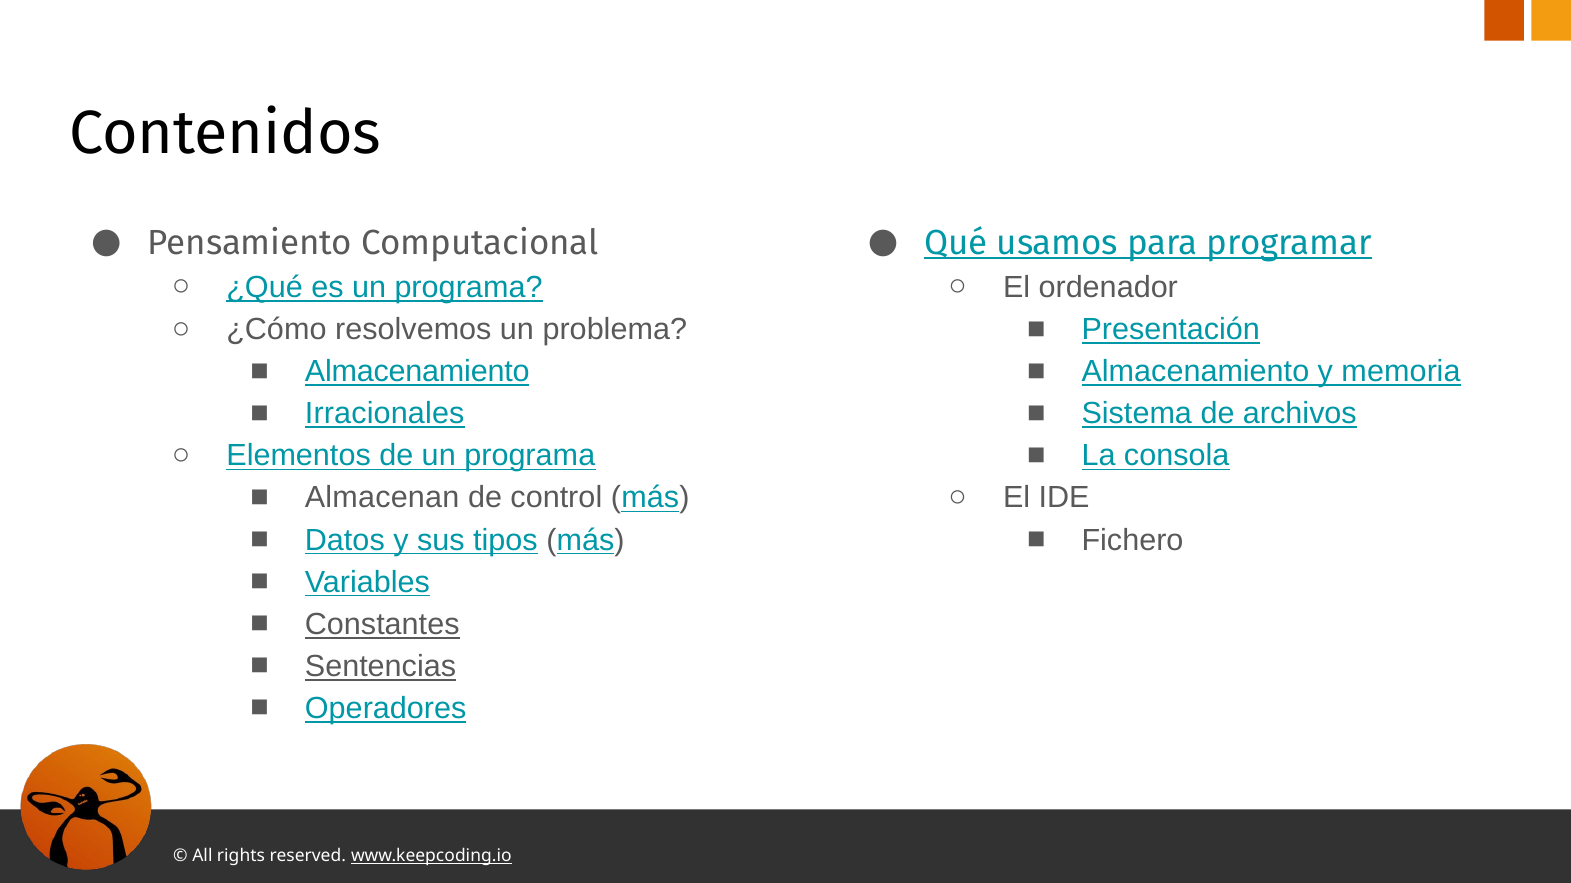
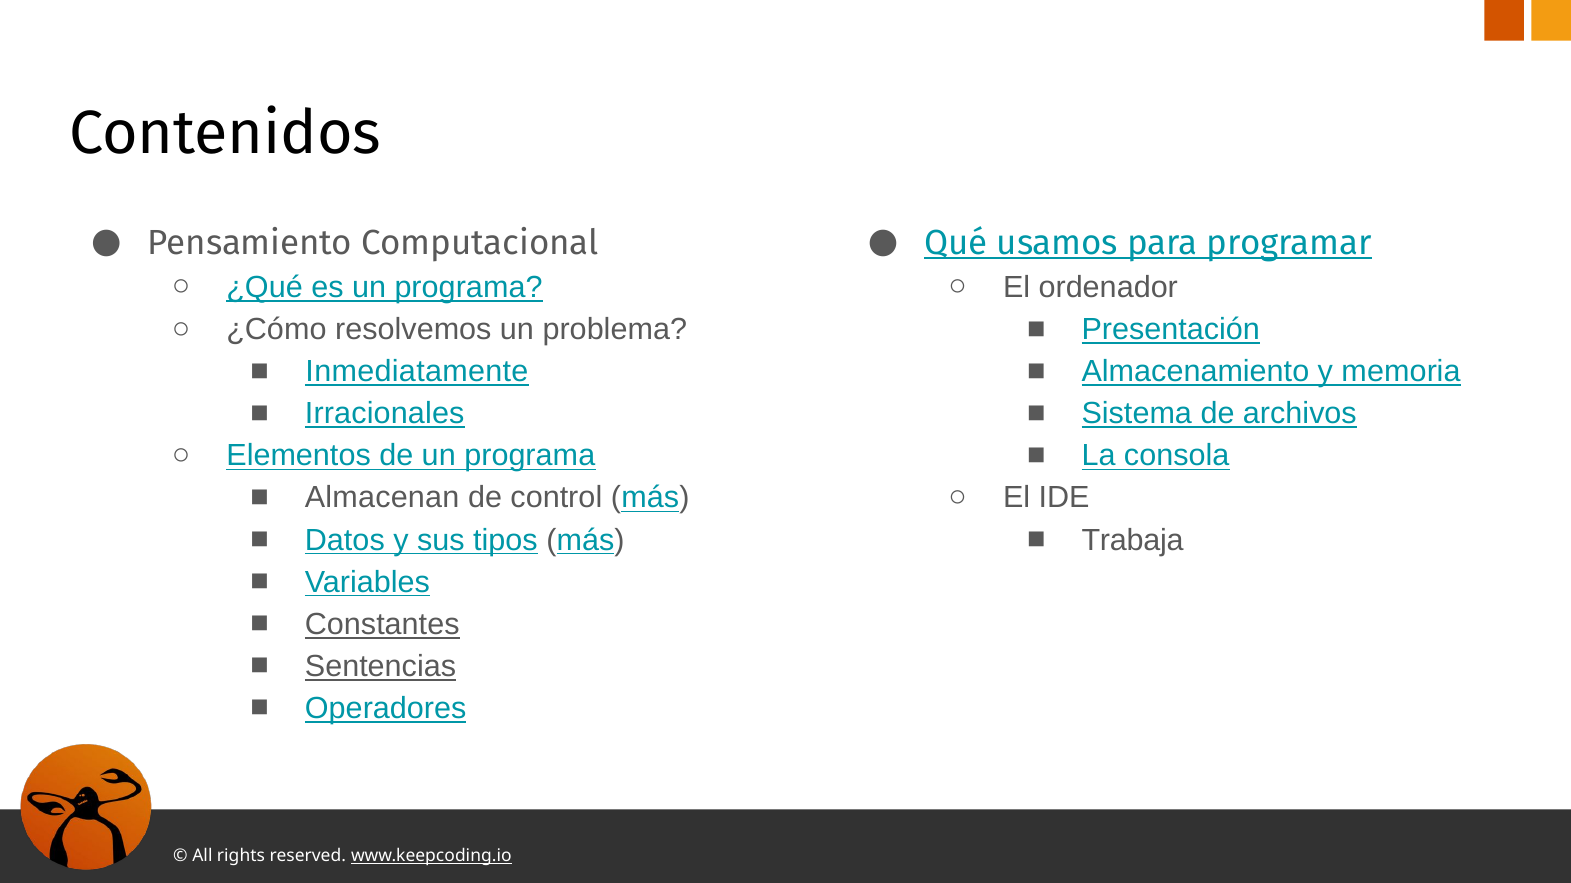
Almacenamiento at (417, 372): Almacenamiento -> Inmediatamente
Fichero: Fichero -> Trabaja
